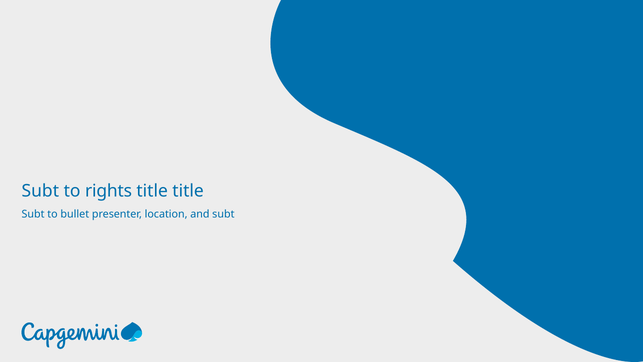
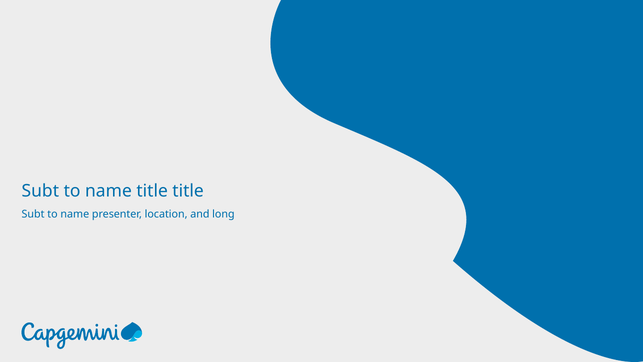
rights at (109, 191): rights -> name
bullet at (75, 214): bullet -> name
and subt: subt -> long
